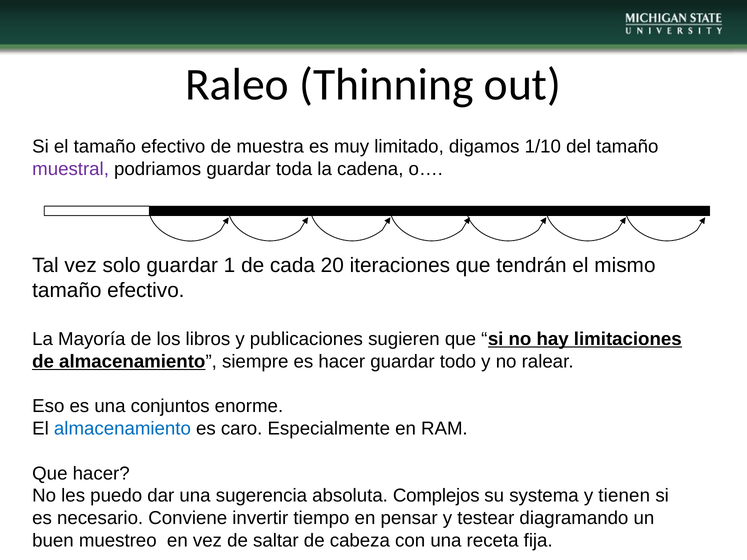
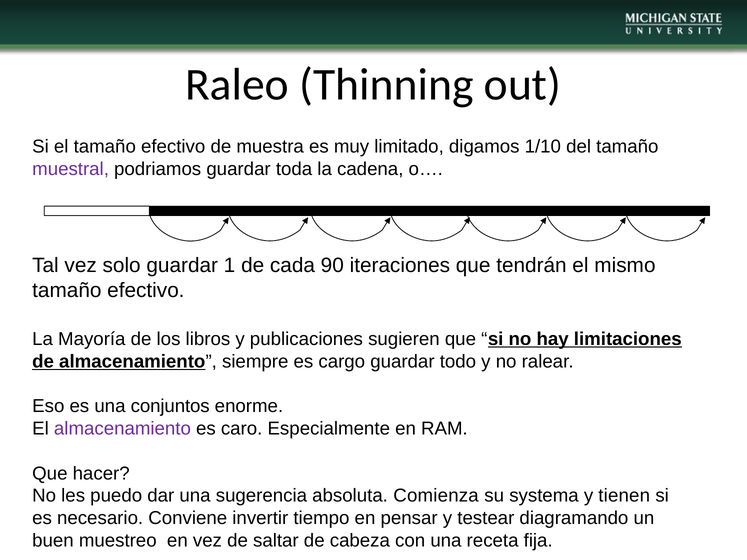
20: 20 -> 90
es hacer: hacer -> cargo
almacenamiento at (122, 429) colour: blue -> purple
Complejos: Complejos -> Comienza
